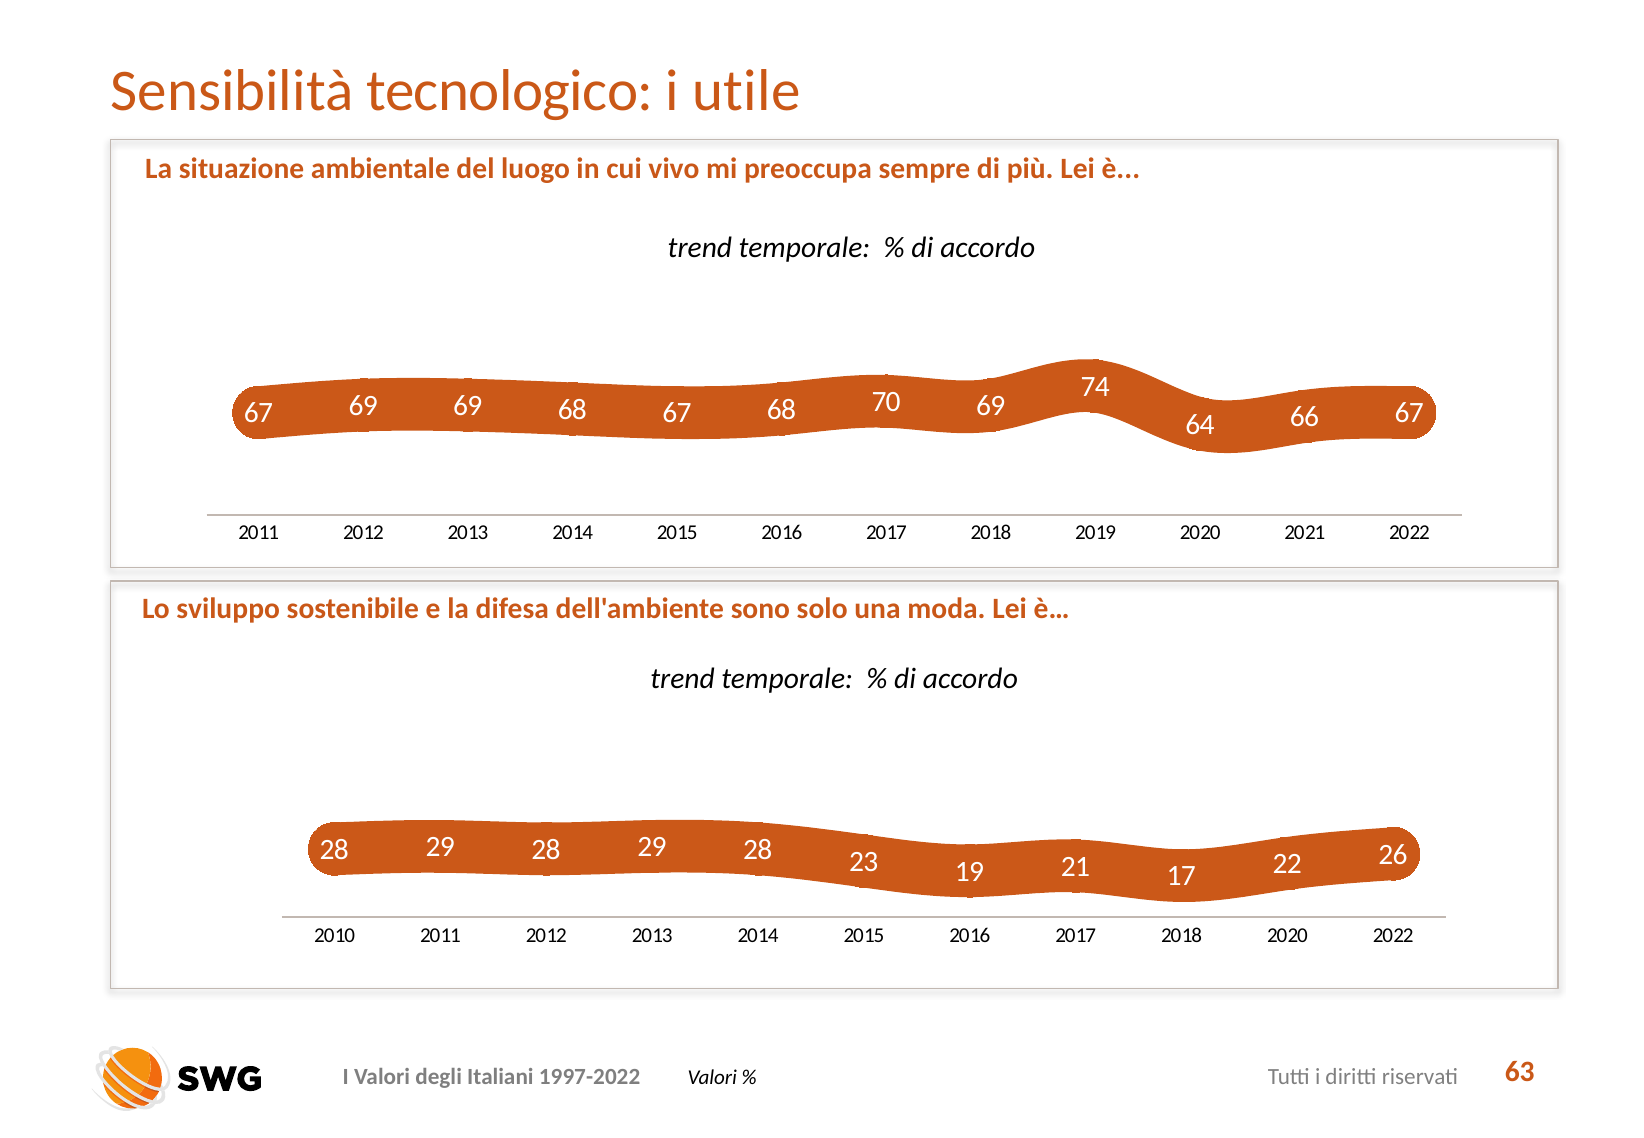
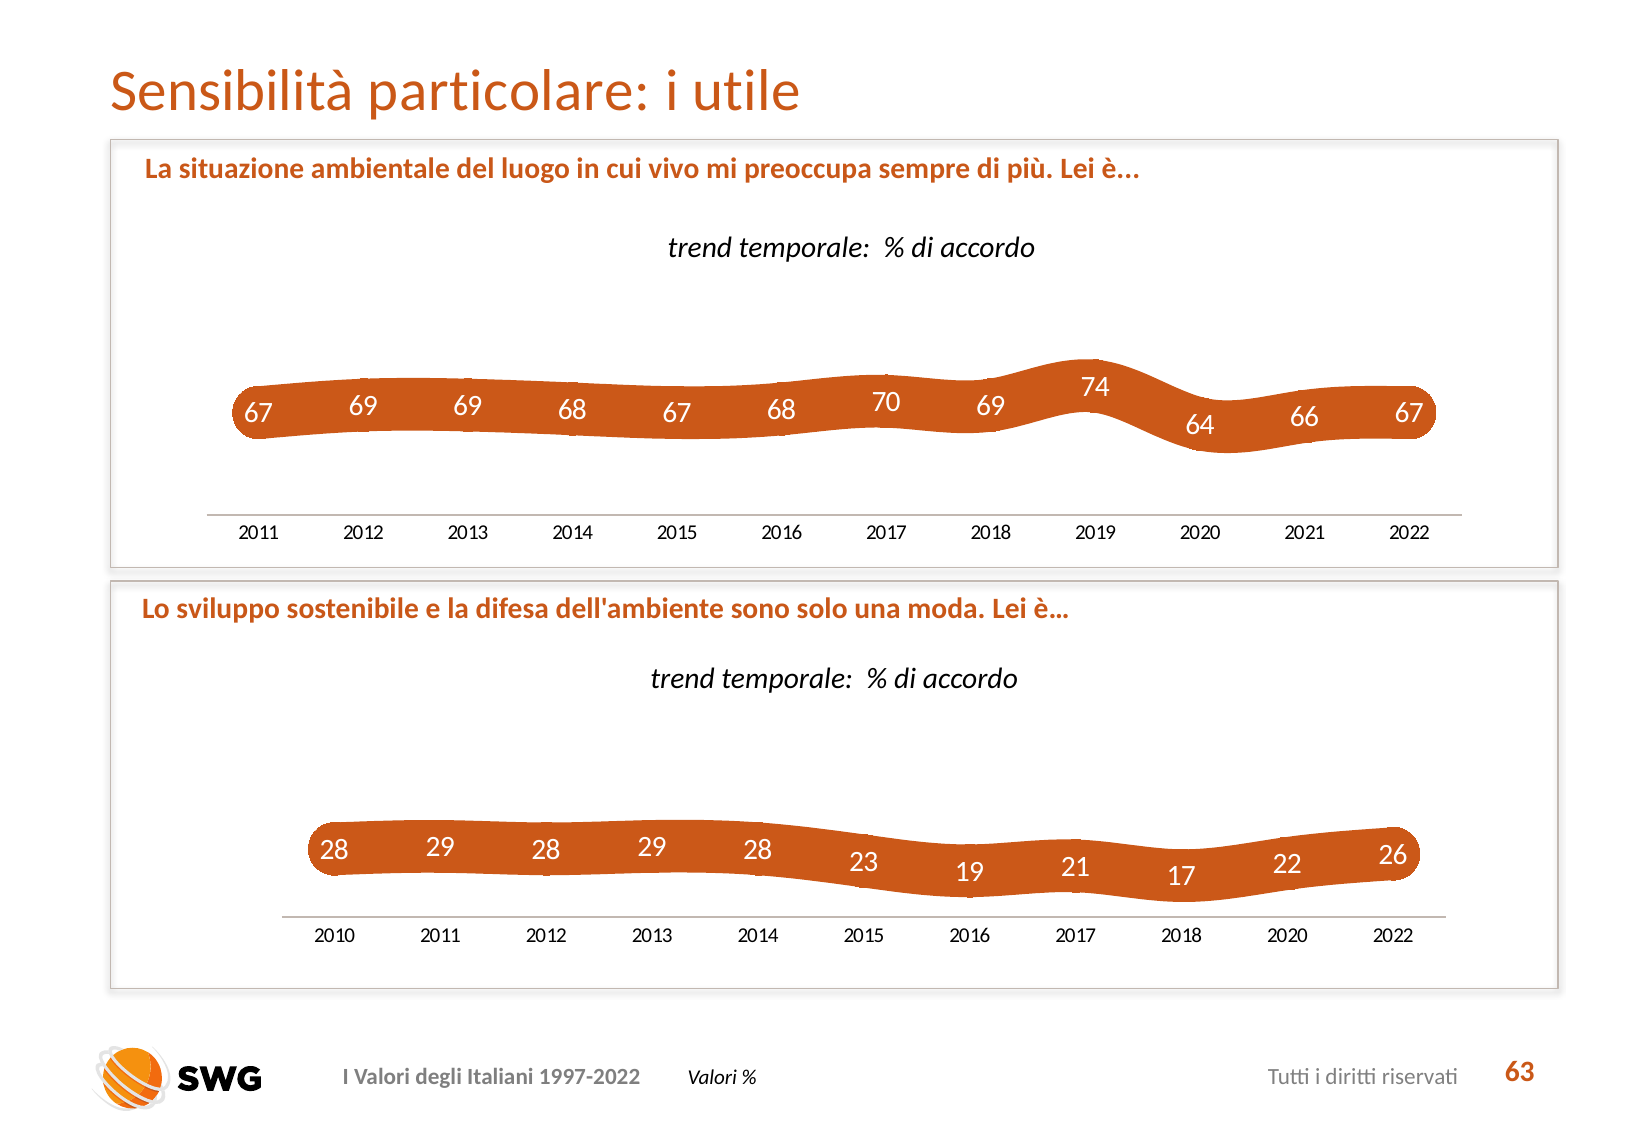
tecnologico: tecnologico -> particolare
